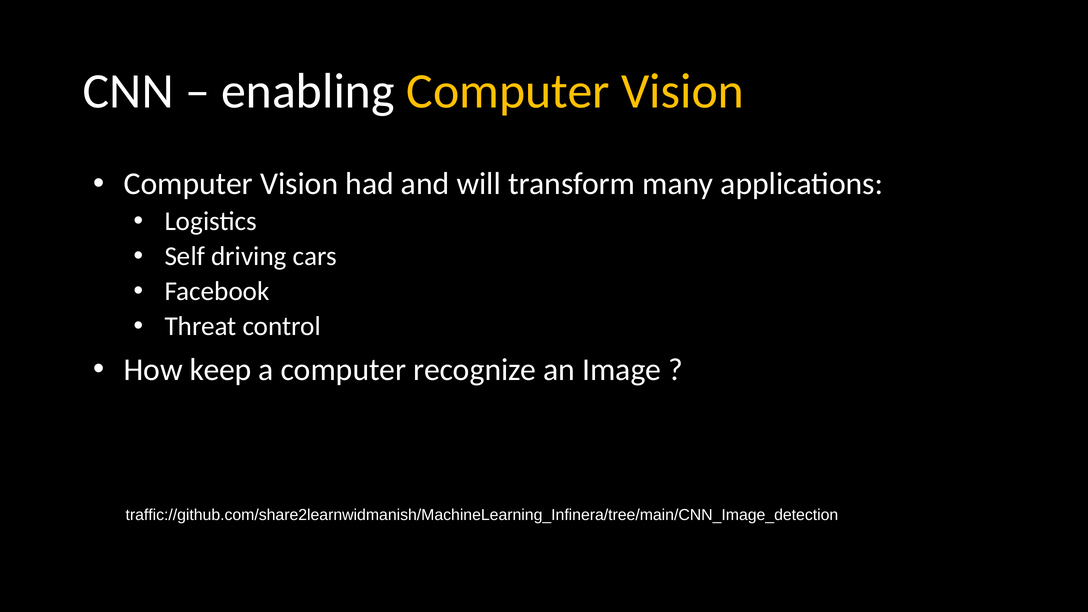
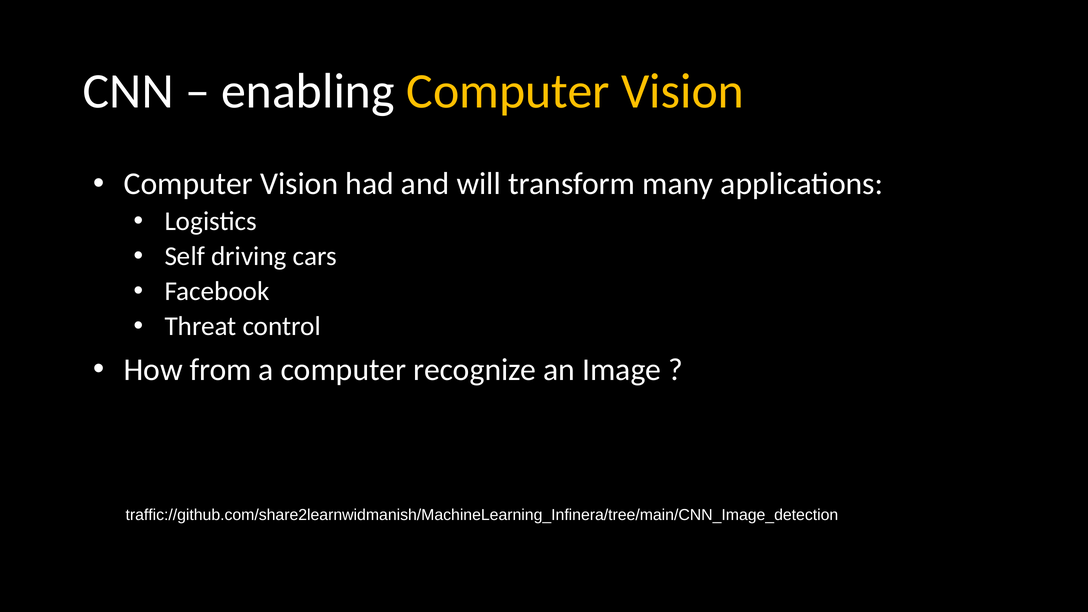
keep: keep -> from
